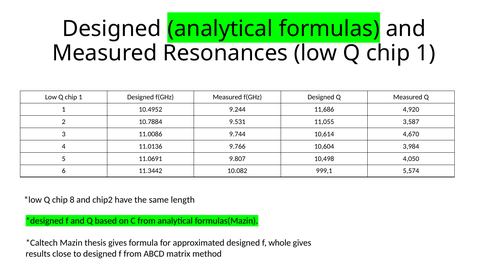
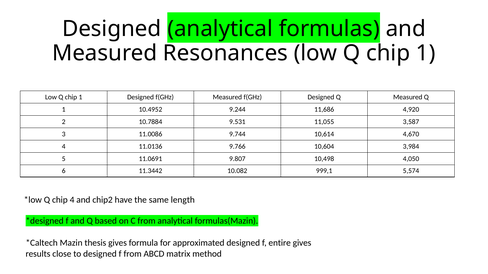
chip 8: 8 -> 4
whole: whole -> entire
